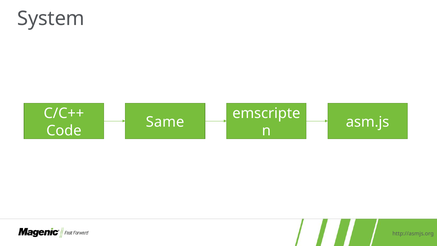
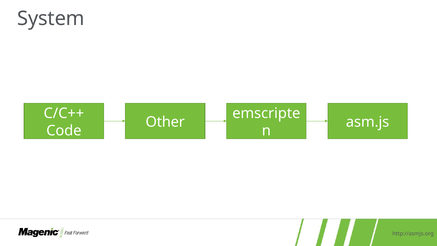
Same: Same -> Other
